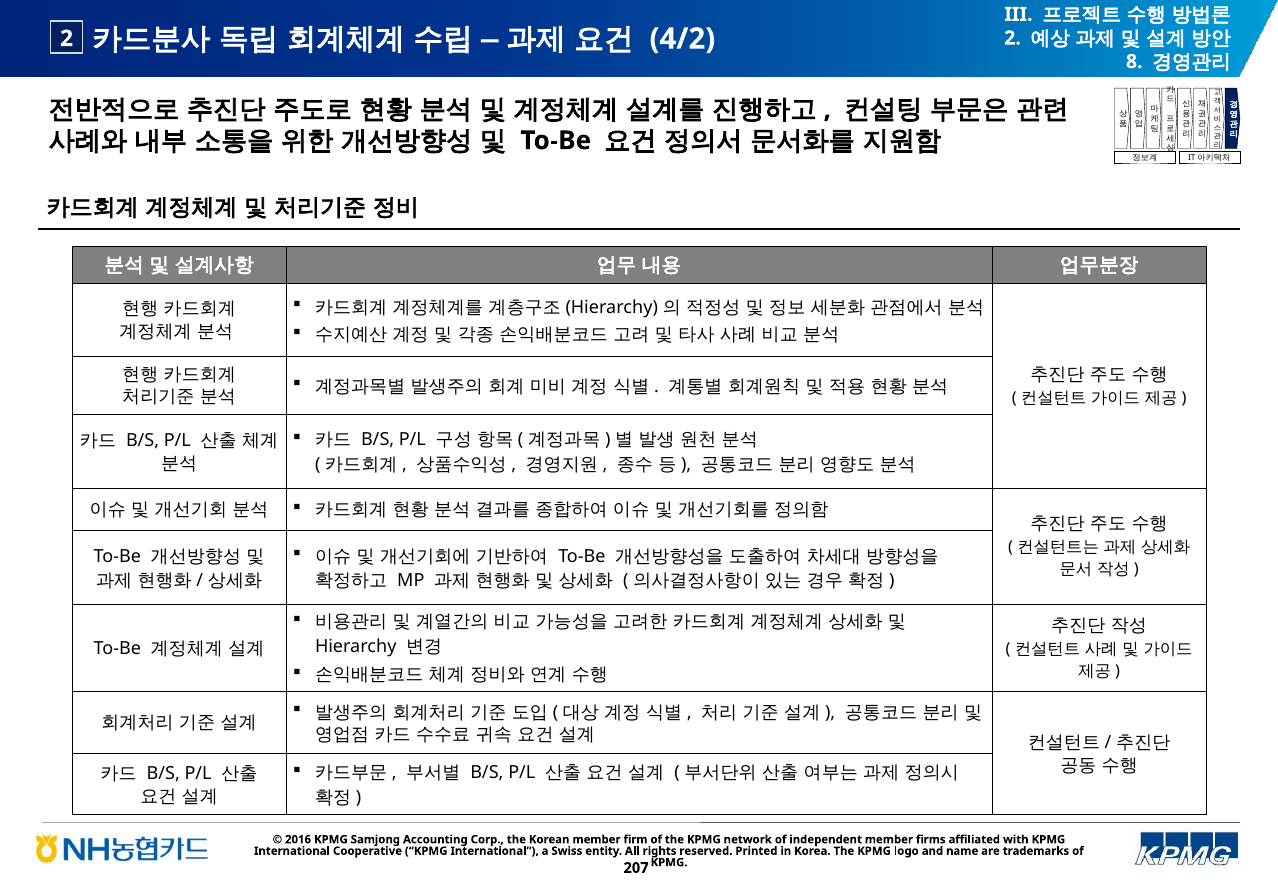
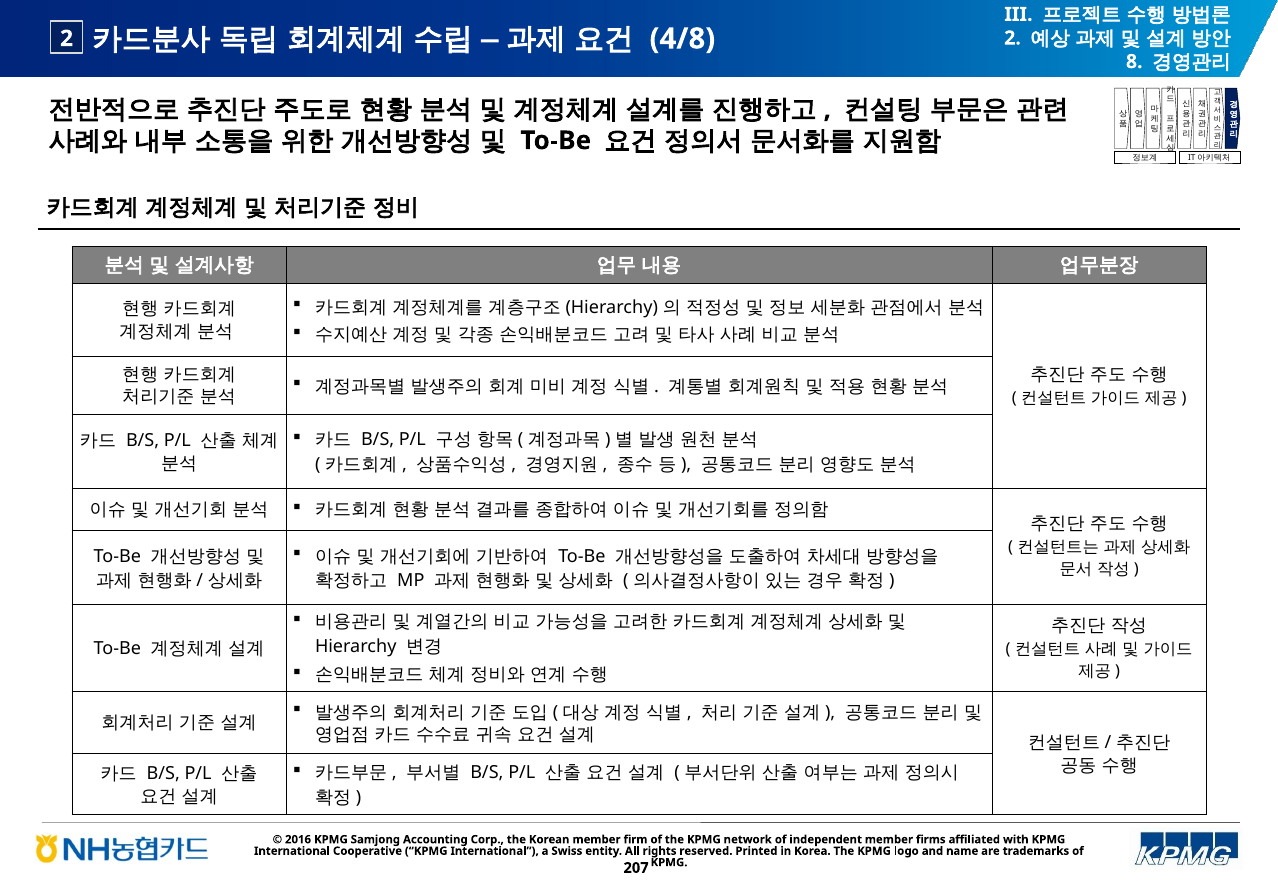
4/2: 4/2 -> 4/8
